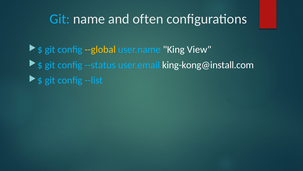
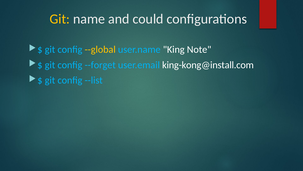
Git at (60, 19) colour: light blue -> yellow
often: often -> could
View: View -> Note
--status: --status -> --forget
